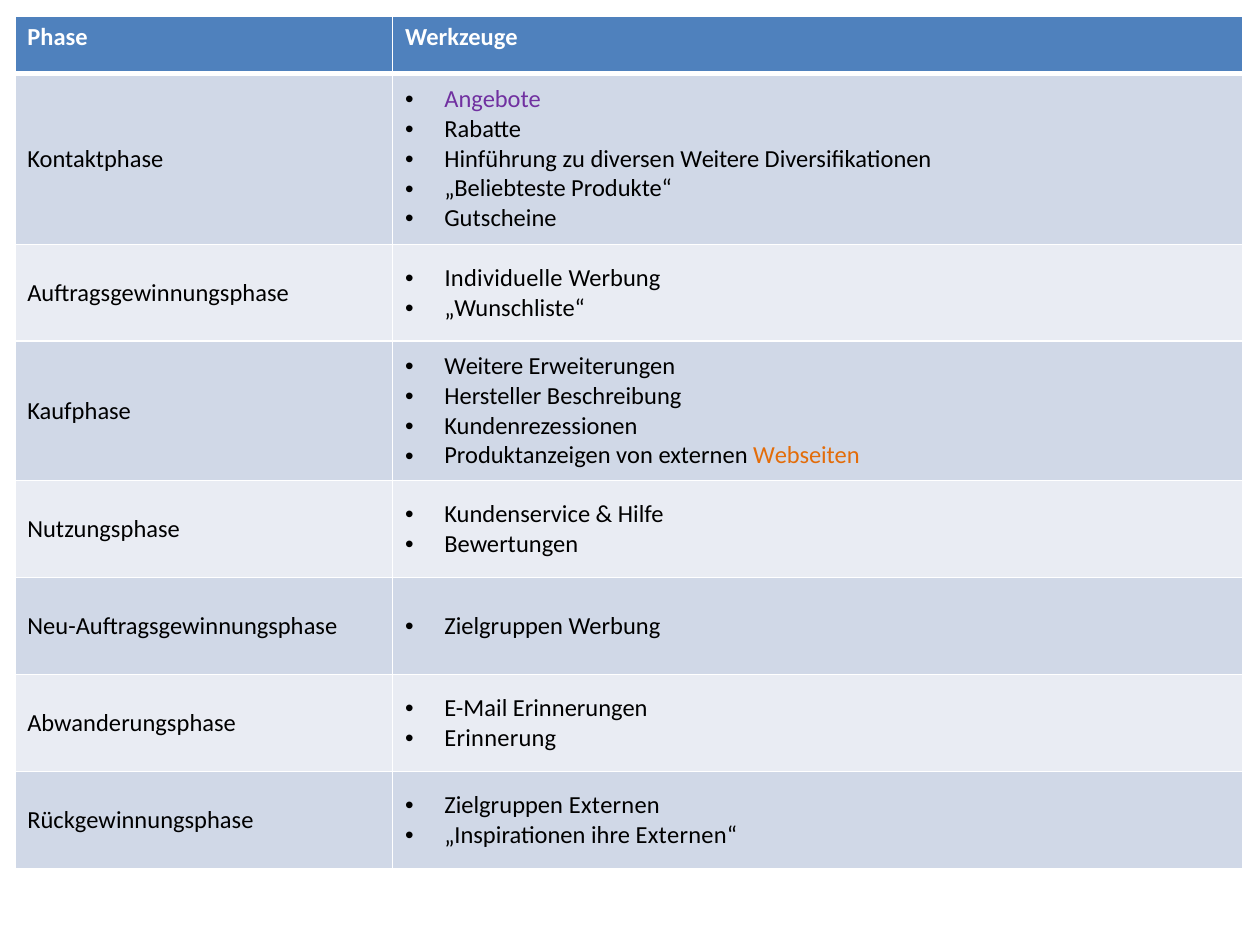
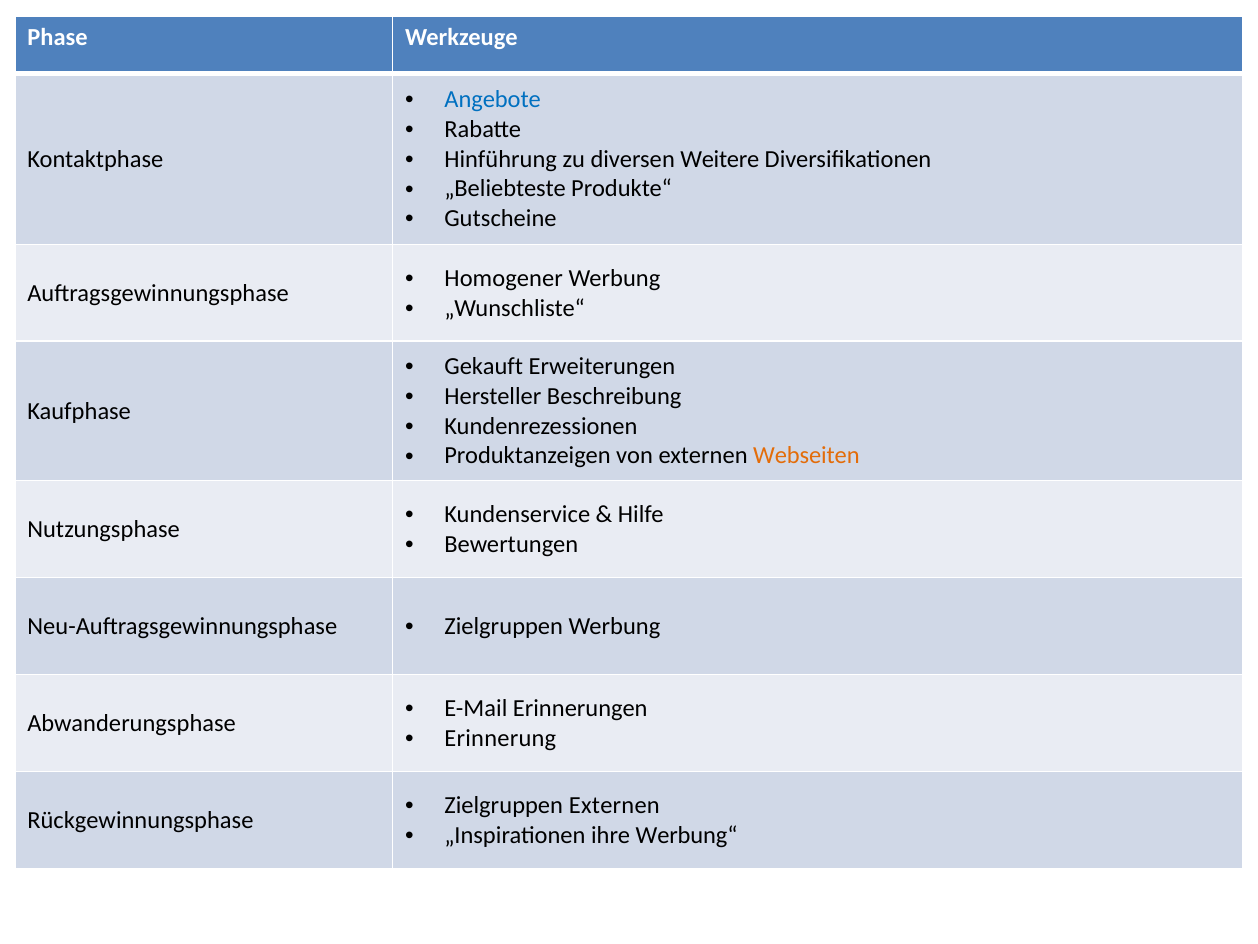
Angebote colour: purple -> blue
Individuelle: Individuelle -> Homogener
Weitere at (484, 366): Weitere -> Gekauft
Externen“: Externen“ -> Werbung“
